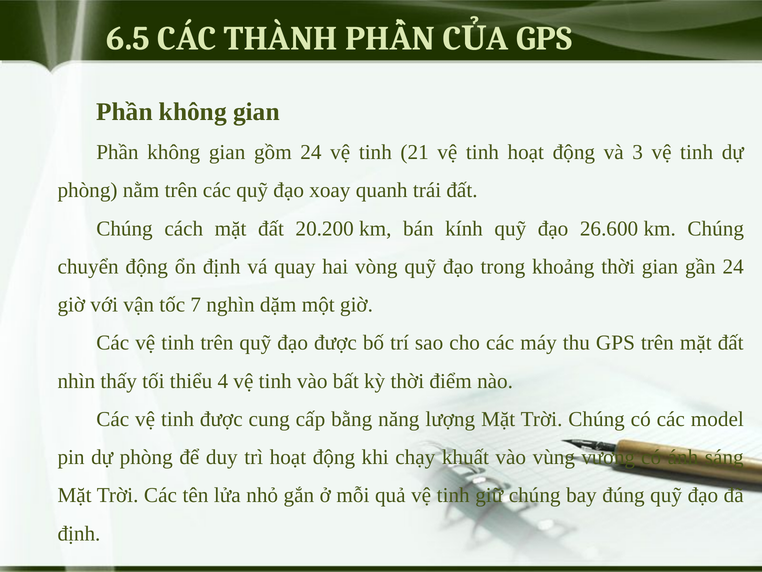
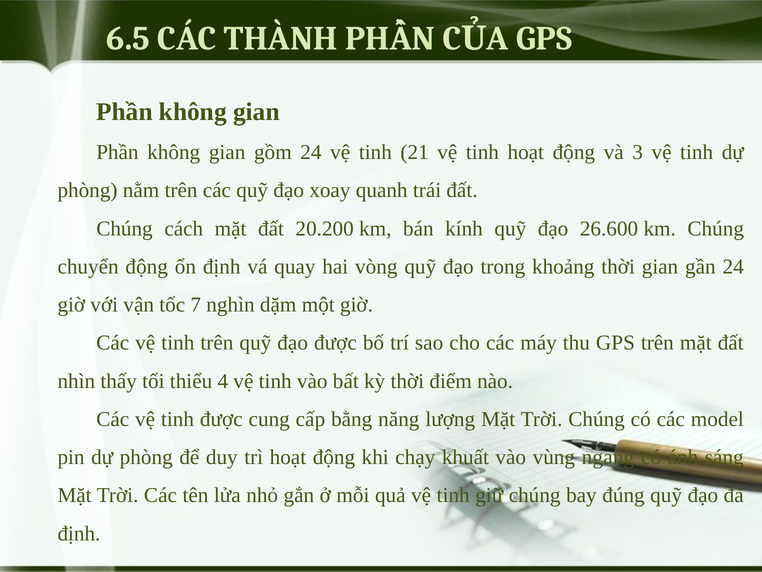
vương: vương -> ngang
